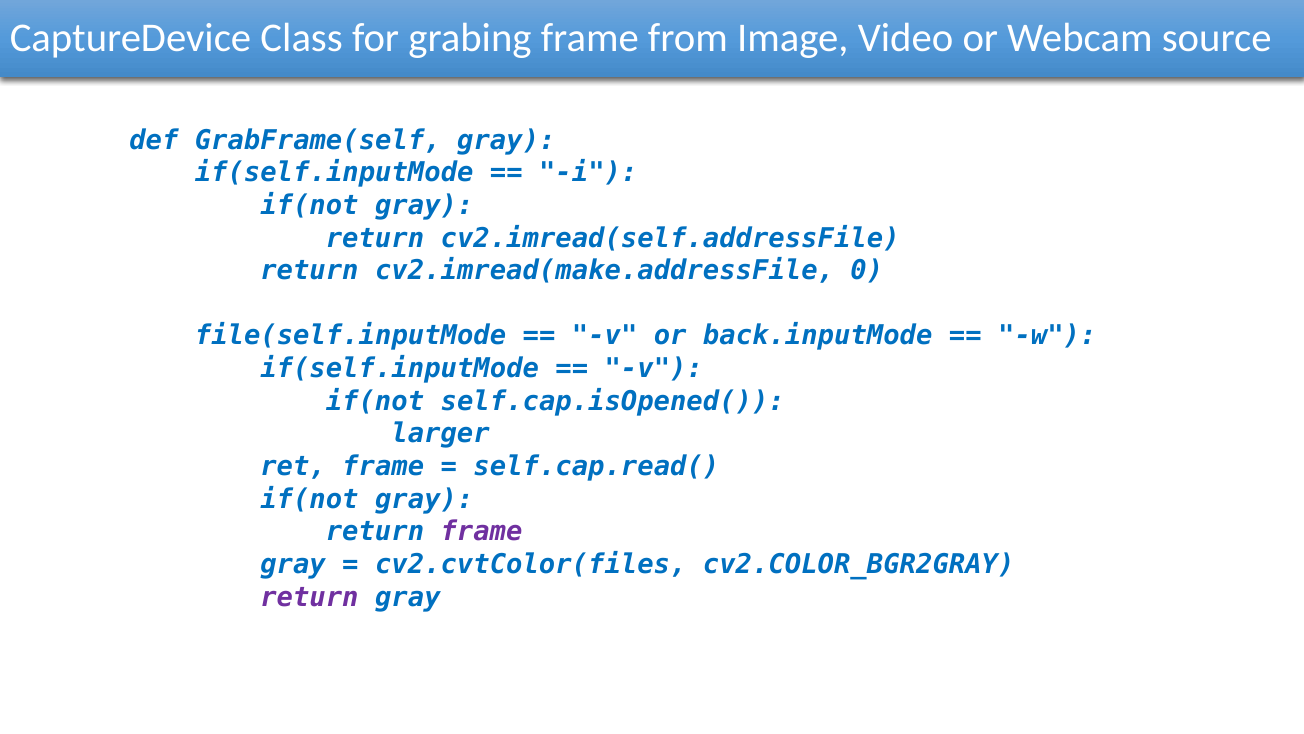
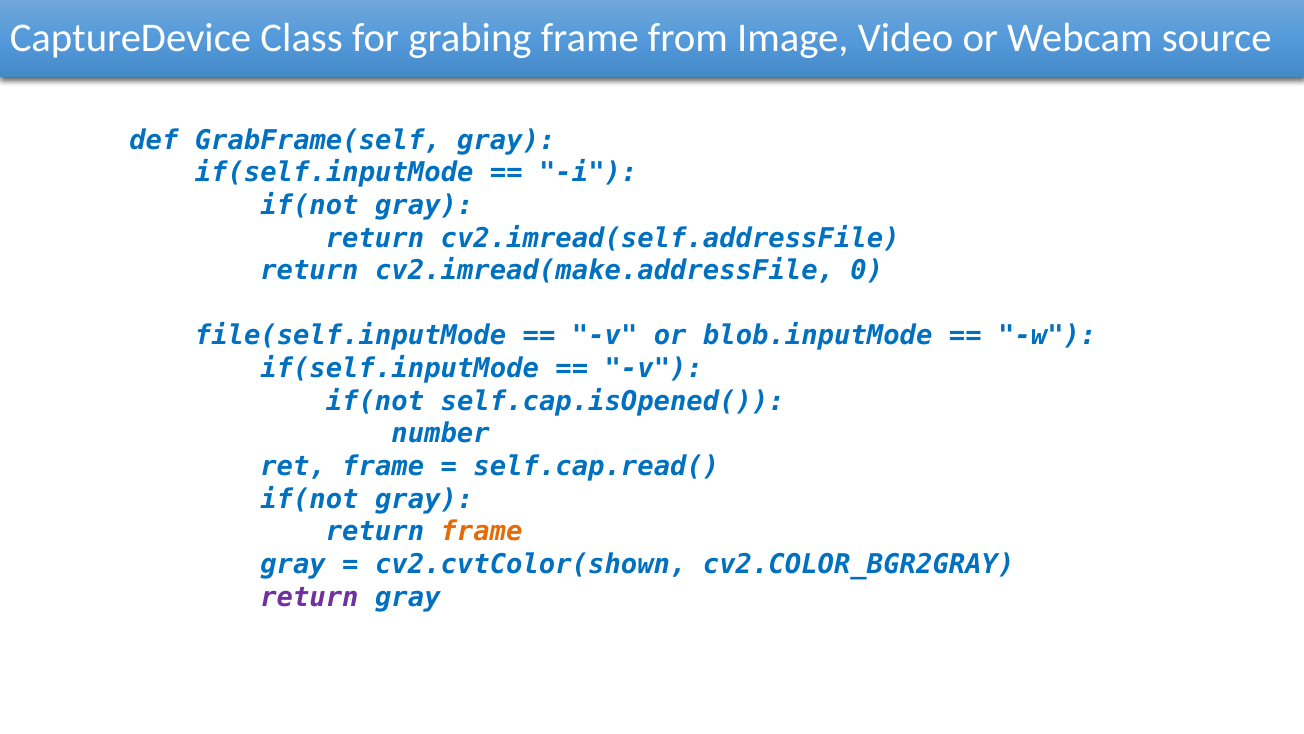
back.inputMode: back.inputMode -> blob.inputMode
larger: larger -> number
frame at (482, 531) colour: purple -> orange
cv2.cvtColor(files: cv2.cvtColor(files -> cv2.cvtColor(shown
